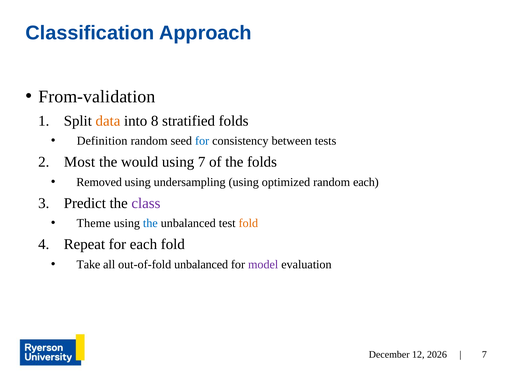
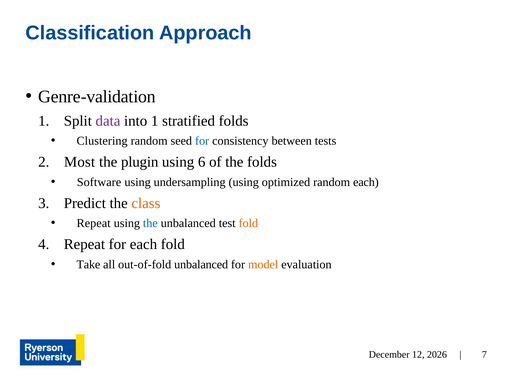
From-validation: From-validation -> Genre-validation
data colour: orange -> purple
into 8: 8 -> 1
Definition: Definition -> Clustering
would: would -> plugin
using 7: 7 -> 6
Removed: Removed -> Software
class colour: purple -> orange
Theme at (94, 223): Theme -> Repeat
model colour: purple -> orange
